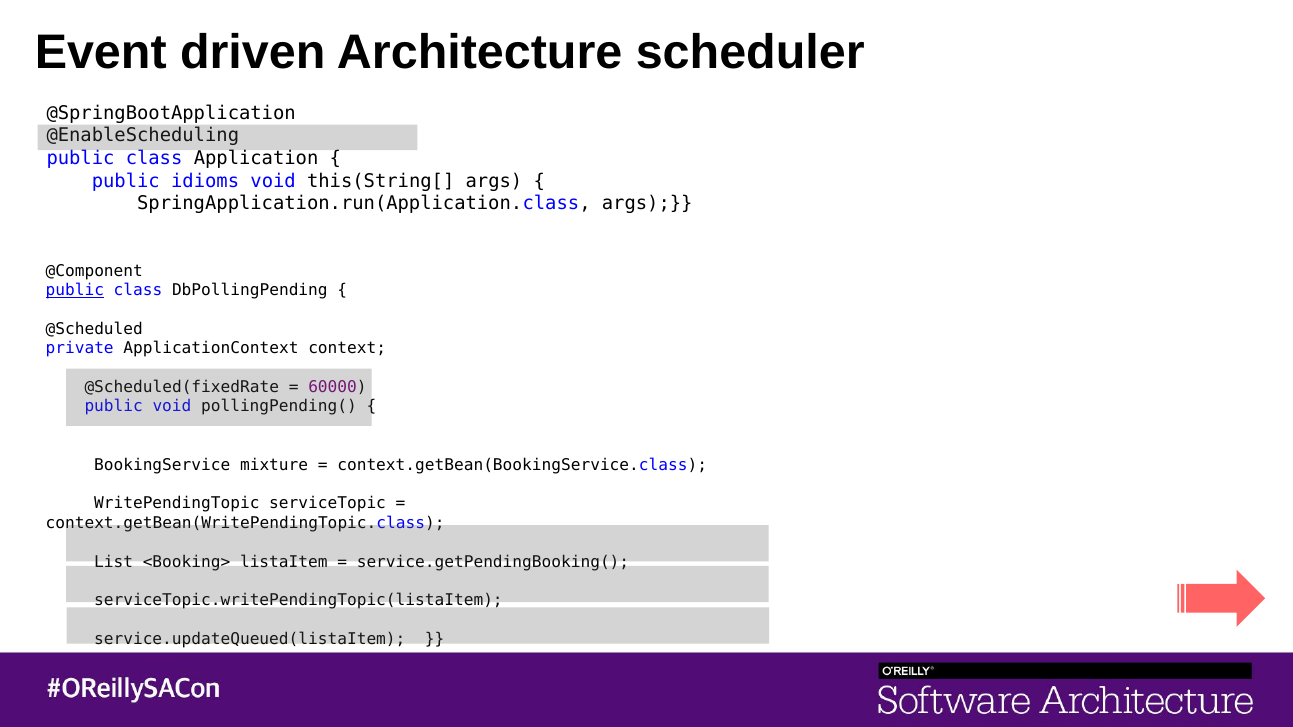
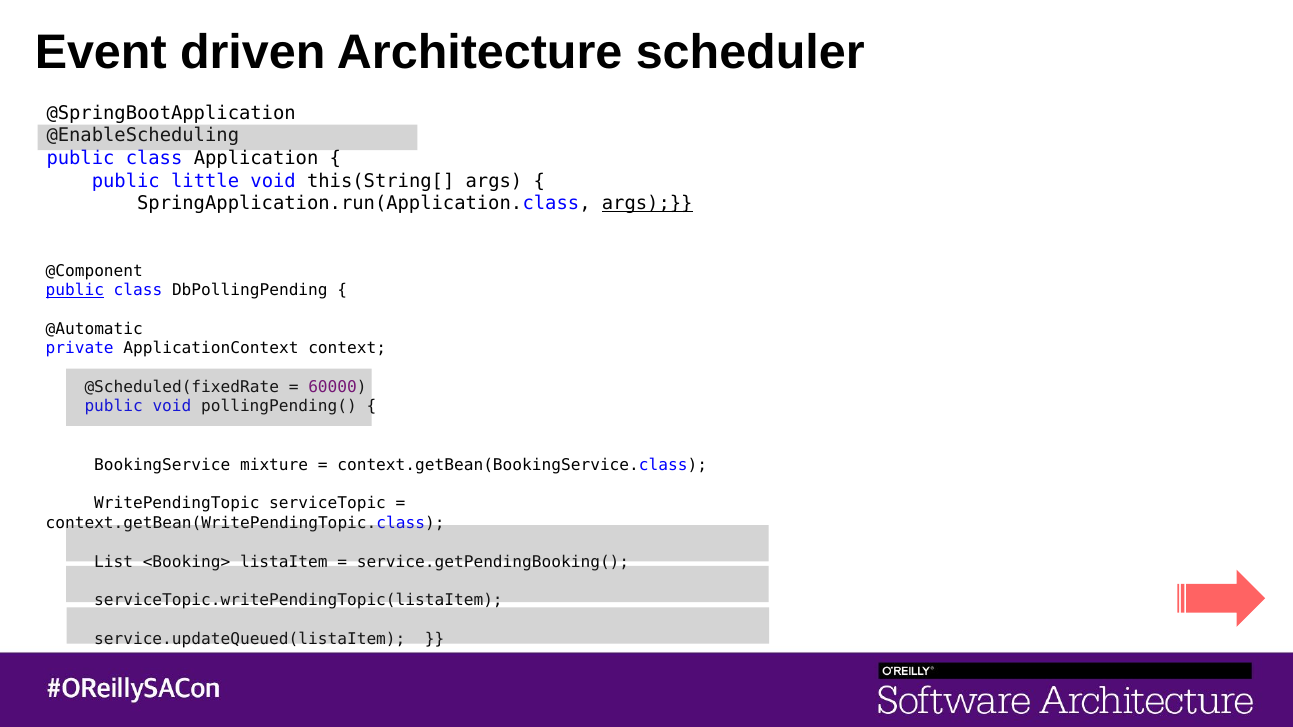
idioms: idioms -> little
args at (647, 204) underline: none -> present
@Scheduled: @Scheduled -> @Automatic
